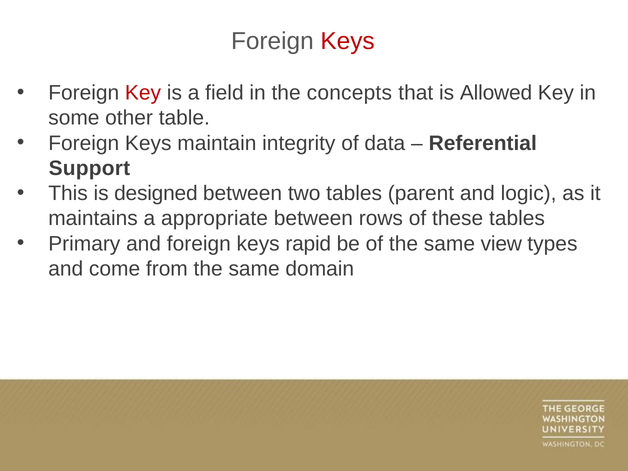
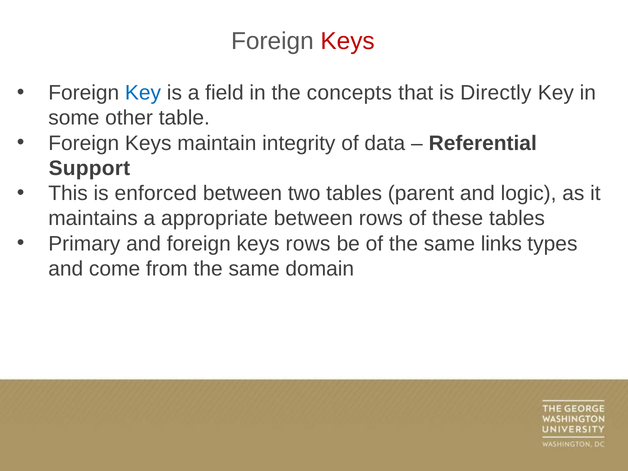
Key at (143, 93) colour: red -> blue
Allowed: Allowed -> Directly
designed: designed -> enforced
keys rapid: rapid -> rows
view: view -> links
